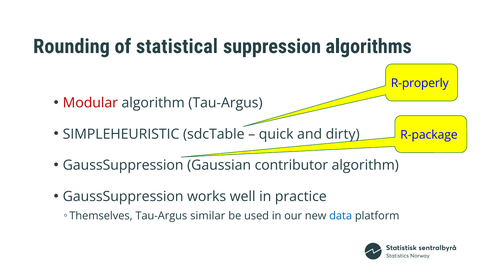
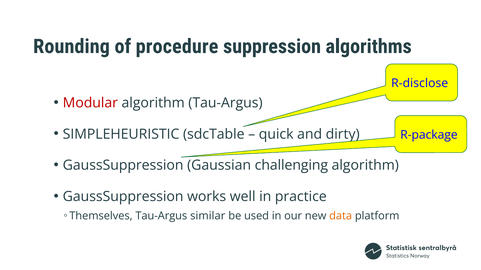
statistical: statistical -> procedure
R-properly: R-properly -> R-disclose
contributor: contributor -> challenging
data colour: blue -> orange
